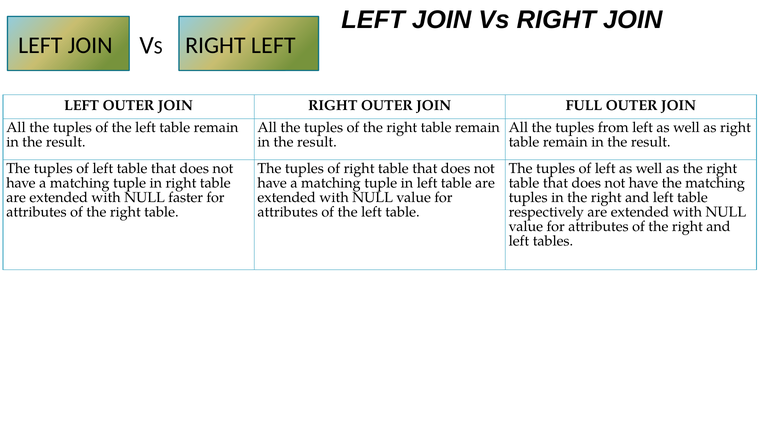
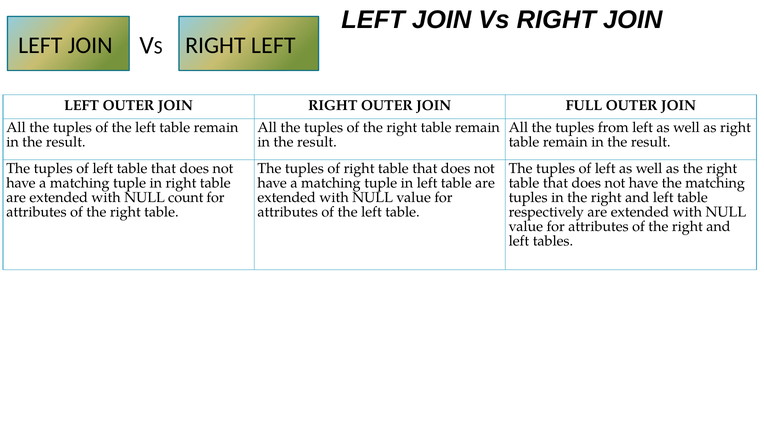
faster: faster -> count
